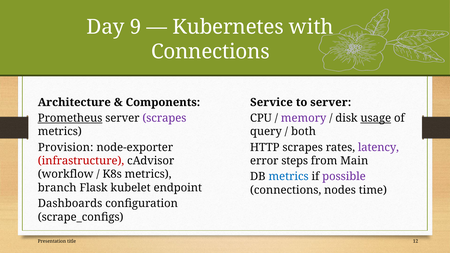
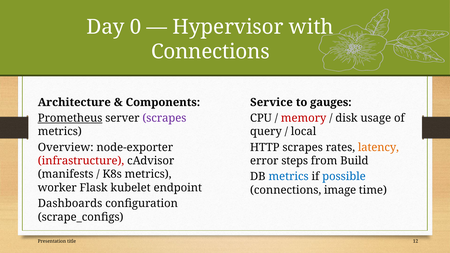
9: 9 -> 0
Kubernetes: Kubernetes -> Hypervisor
to server: server -> gauges
memory colour: purple -> red
usage underline: present -> none
both: both -> local
Provision: Provision -> Overview
latency colour: purple -> orange
Main: Main -> Build
workflow: workflow -> manifests
possible colour: purple -> blue
branch: branch -> worker
nodes: nodes -> image
